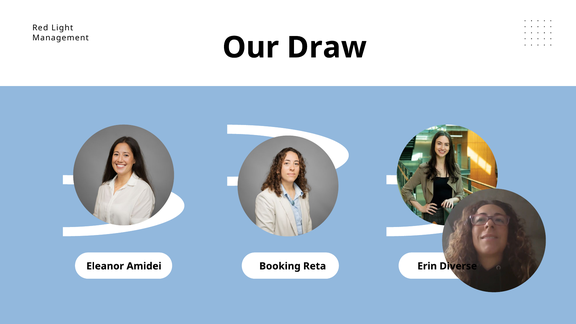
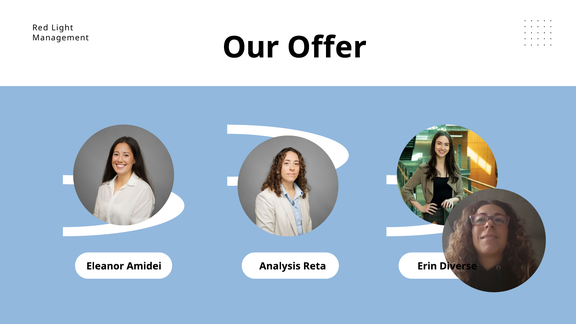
Draw: Draw -> Offer
Booking: Booking -> Analysis
